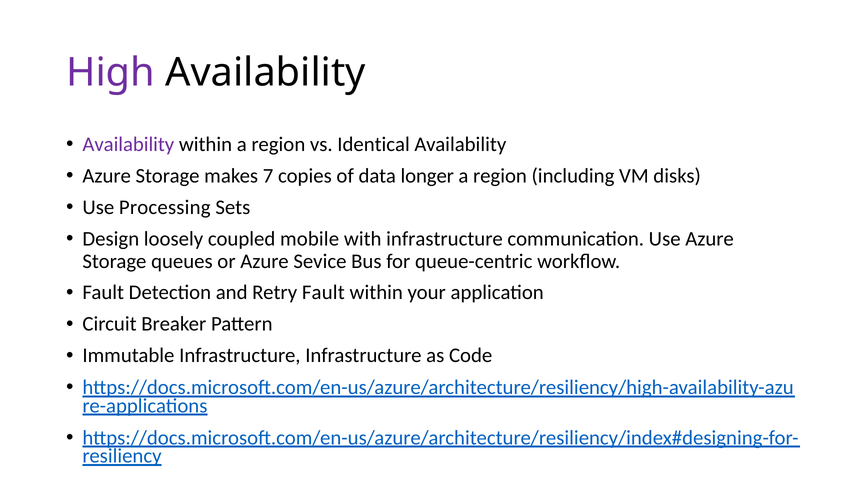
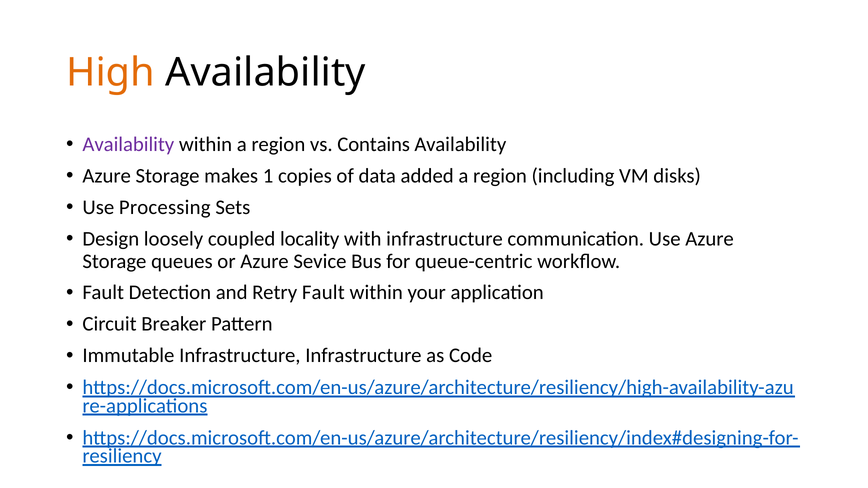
High colour: purple -> orange
Identical: Identical -> Contains
7: 7 -> 1
longer: longer -> added
mobile: mobile -> locality
